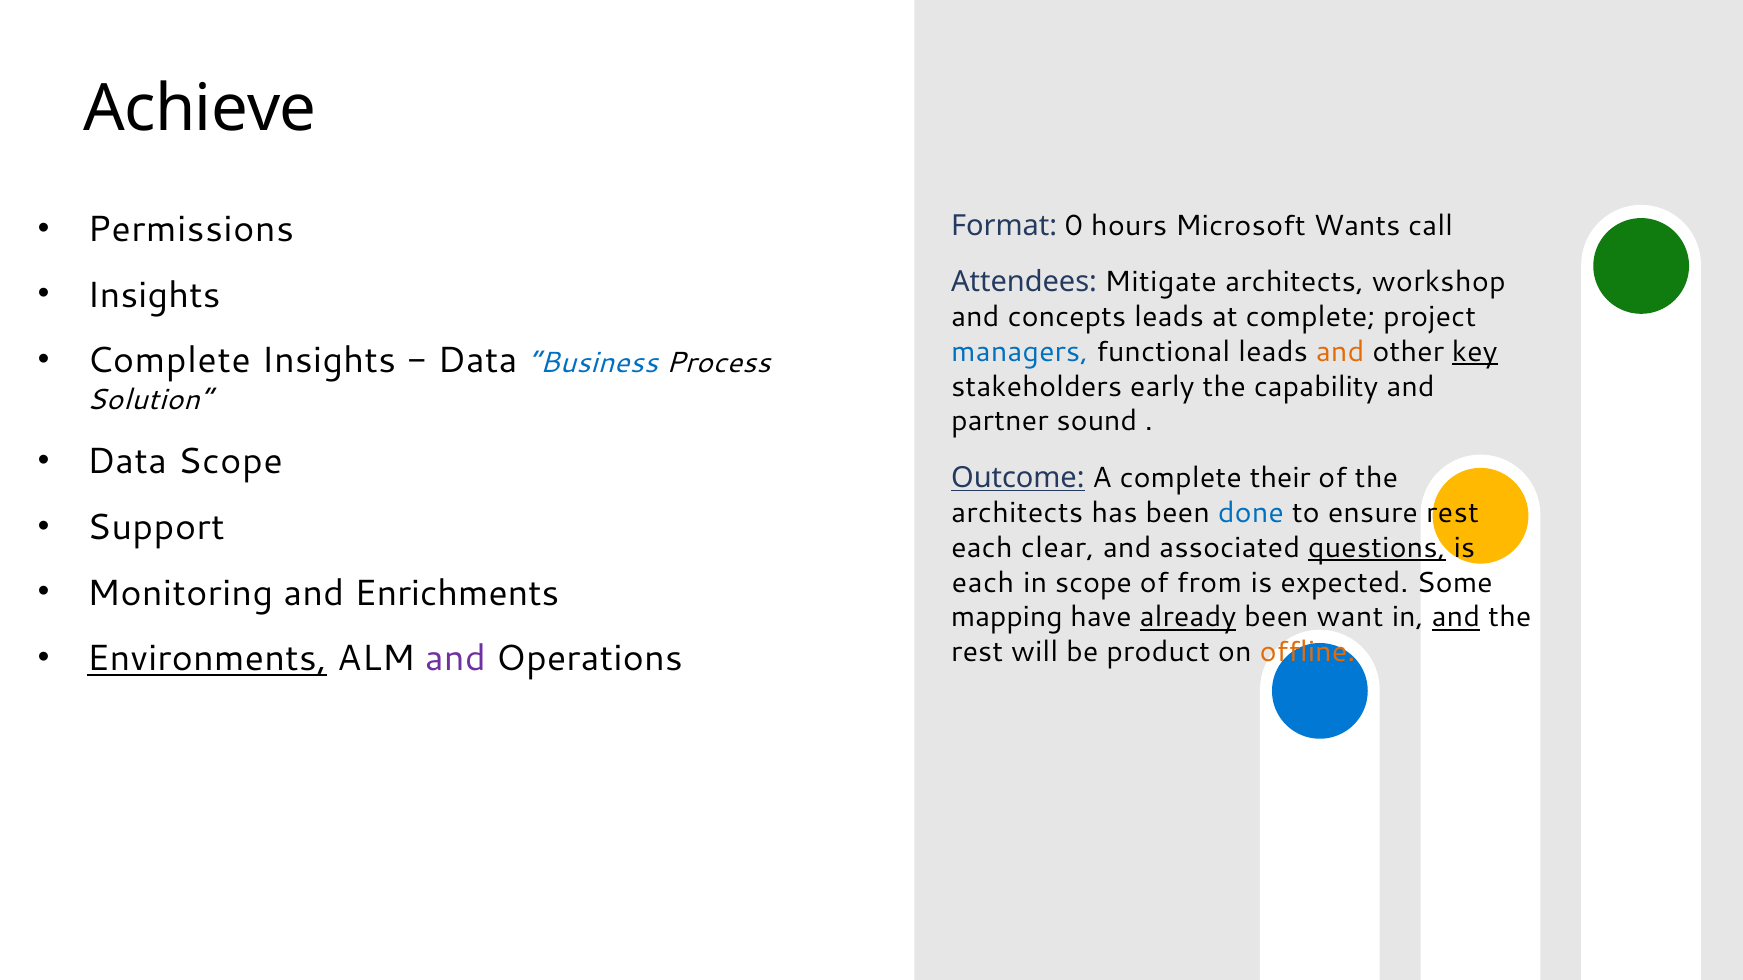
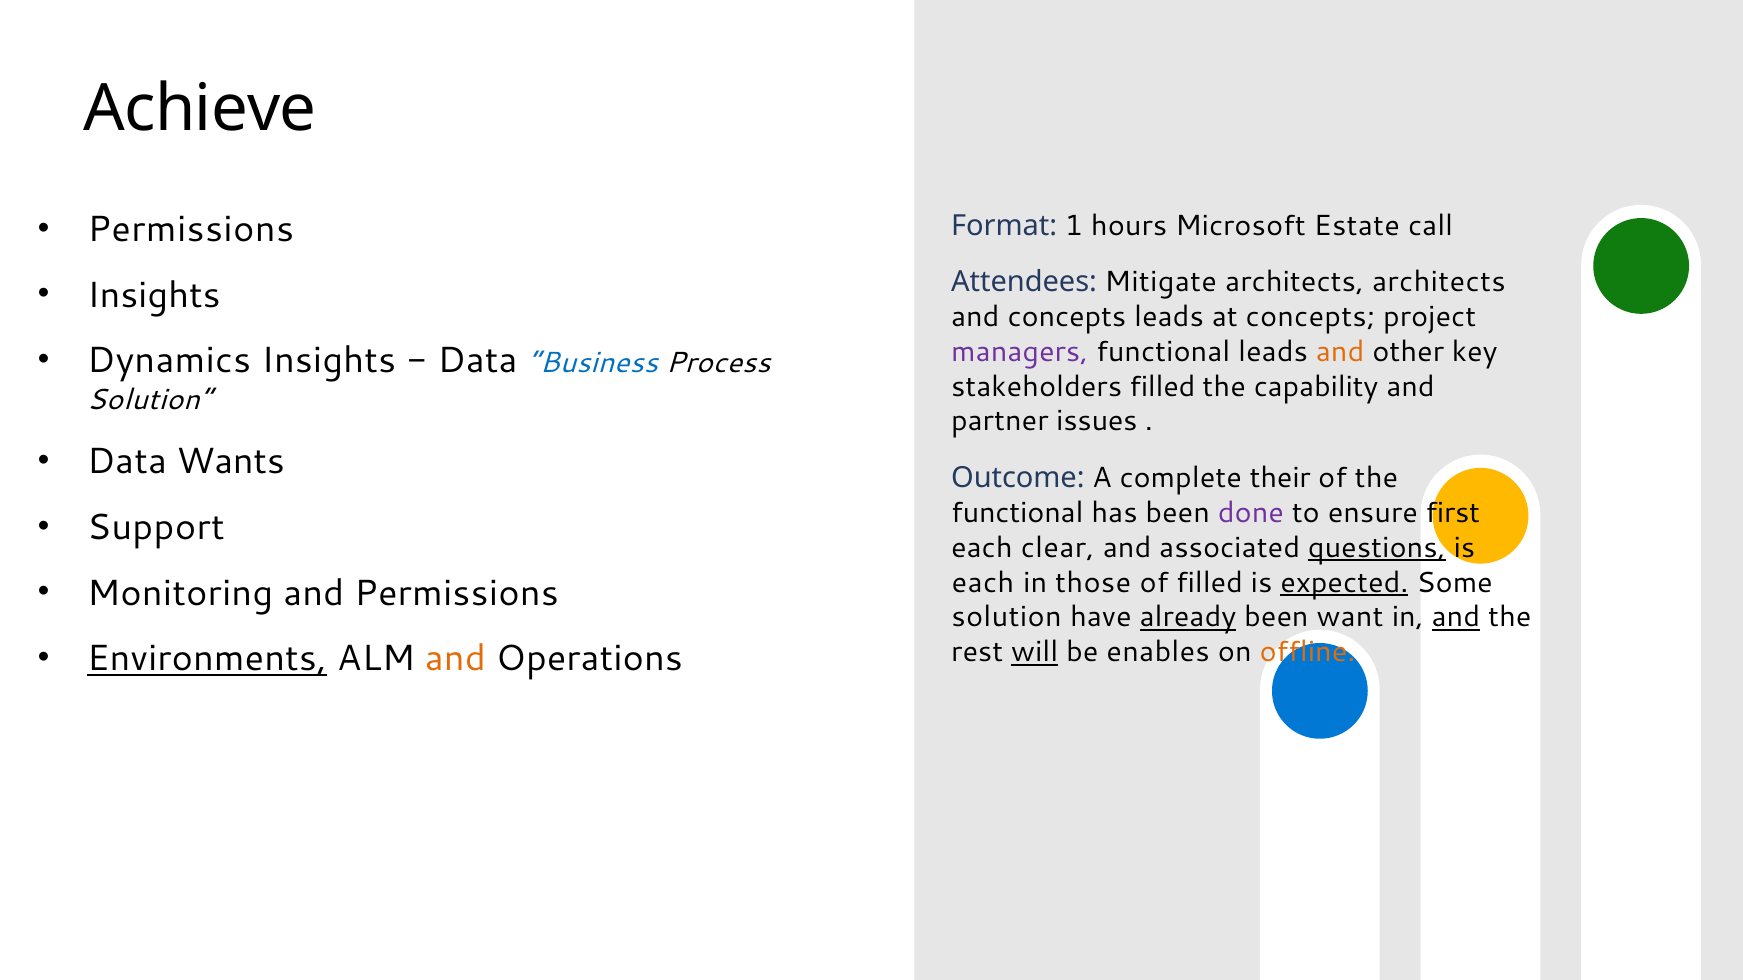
0: 0 -> 1
Wants: Wants -> Estate
architects workshop: workshop -> architects
at complete: complete -> concepts
managers colour: blue -> purple
key underline: present -> none
Complete at (169, 361): Complete -> Dynamics
stakeholders early: early -> filled
sound: sound -> issues
Data Scope: Scope -> Wants
Outcome underline: present -> none
architects at (1017, 513): architects -> functional
done colour: blue -> purple
ensure rest: rest -> first
in scope: scope -> those
of from: from -> filled
expected underline: none -> present
and Enrichments: Enrichments -> Permissions
mapping at (1007, 618): mapping -> solution
will underline: none -> present
product: product -> enables
and at (455, 659) colour: purple -> orange
